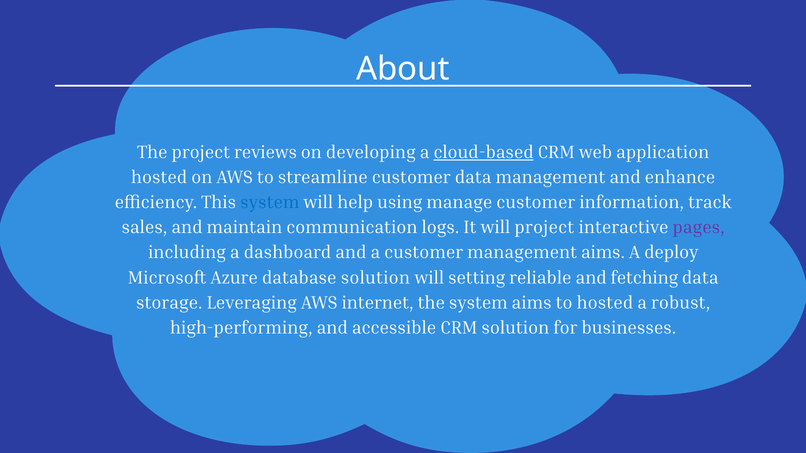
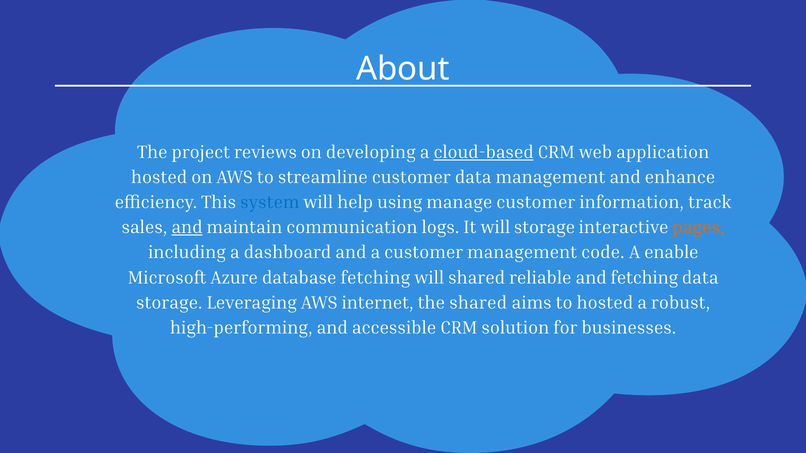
and at (187, 228) underline: none -> present
will project: project -> storage
pages colour: purple -> orange
management aims: aims -> code
deploy: deploy -> enable
database solution: solution -> fetching
will setting: setting -> shared
the system: system -> shared
